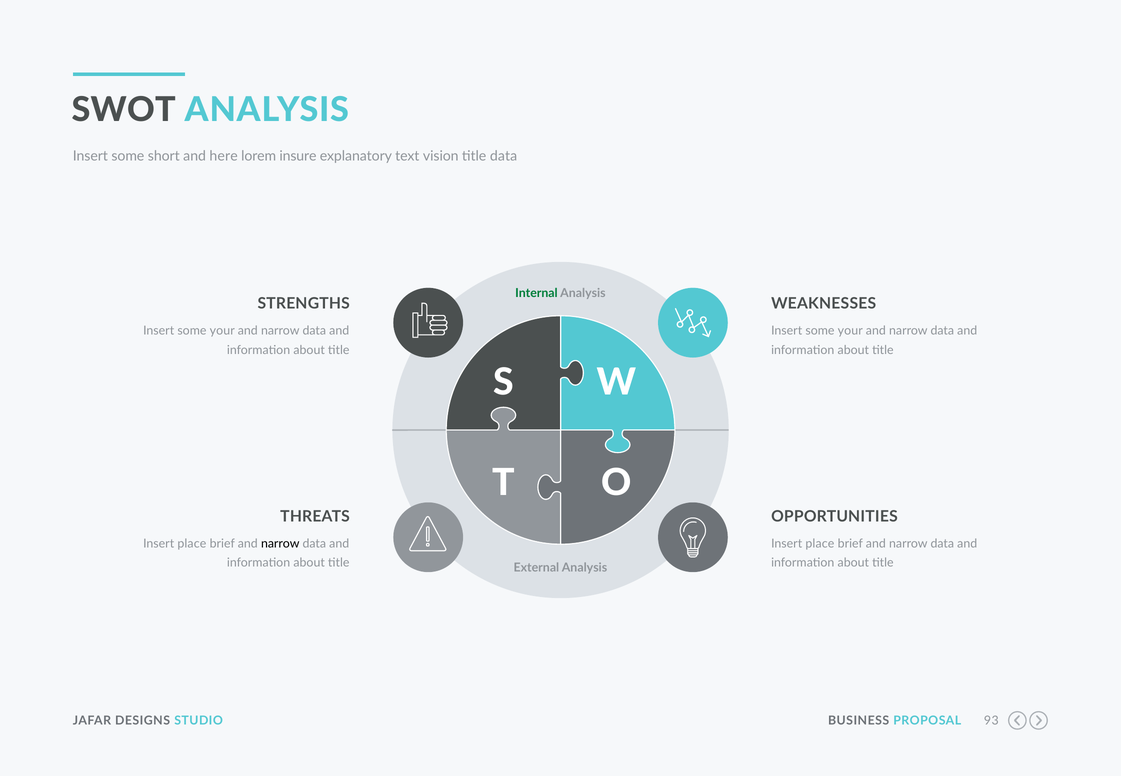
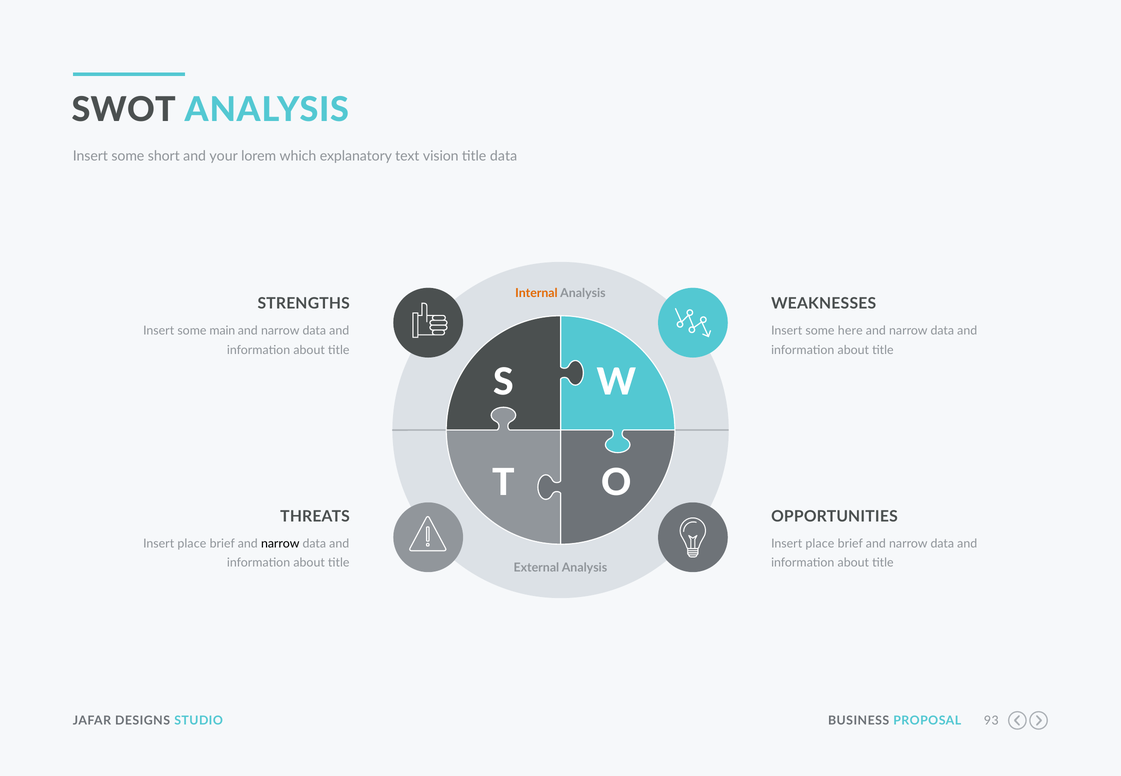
here: here -> your
insure: insure -> which
Internal colour: green -> orange
your at (222, 331): your -> main
your at (850, 331): your -> here
